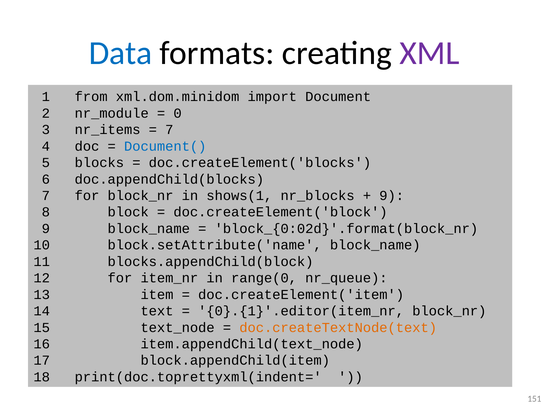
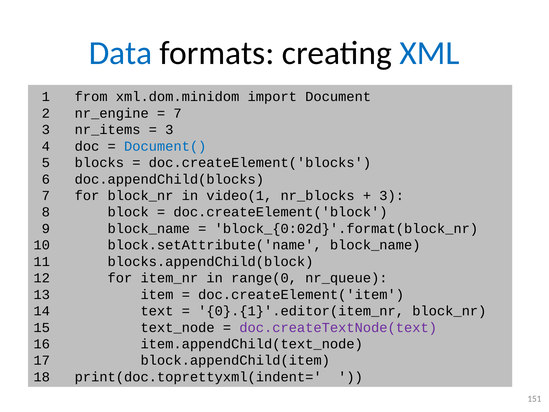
XML colour: purple -> blue
nr_module: nr_module -> nr_engine
0 at (178, 113): 0 -> 7
7 at (169, 130): 7 -> 3
shows(1: shows(1 -> video(1
9 at (392, 196): 9 -> 3
doc.createTextNode(text colour: orange -> purple
